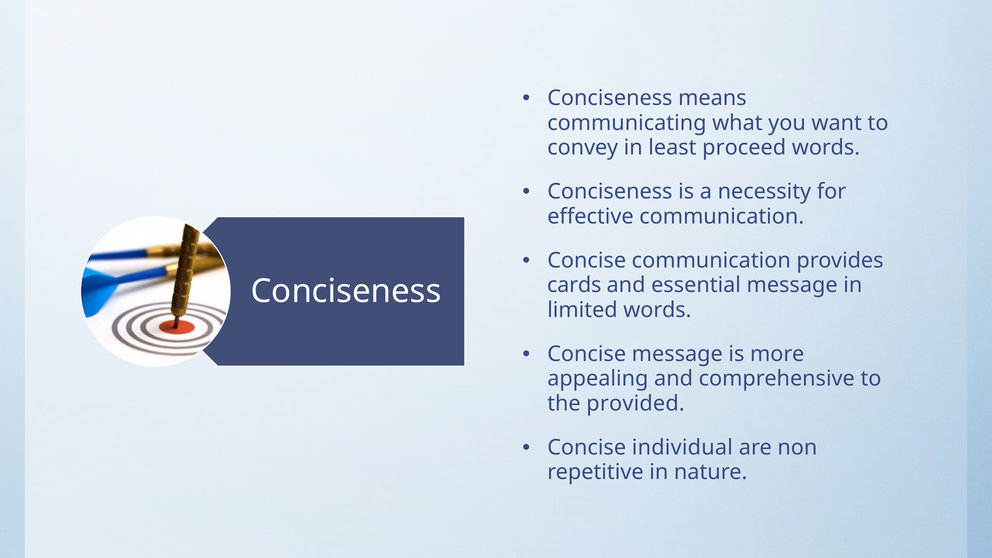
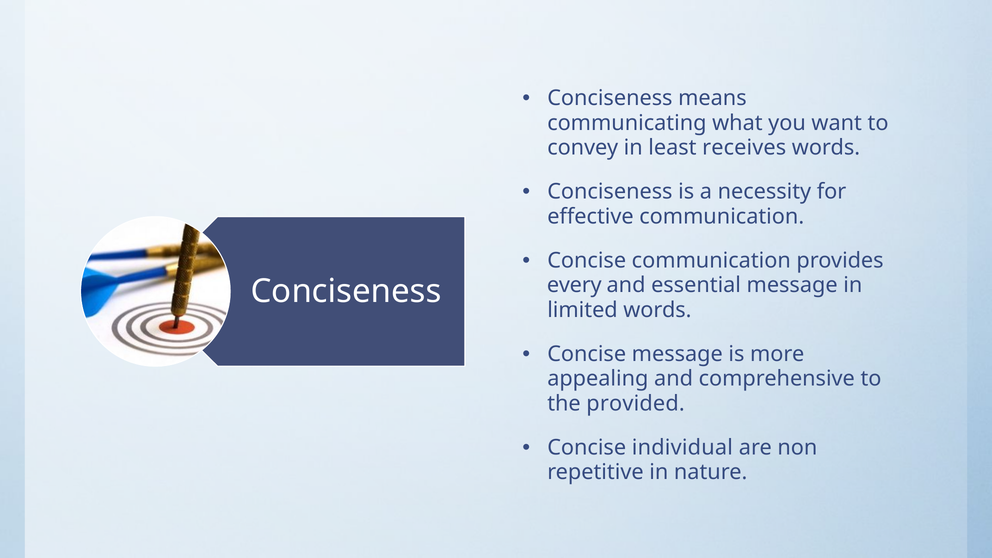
proceed: proceed -> receives
cards: cards -> every
